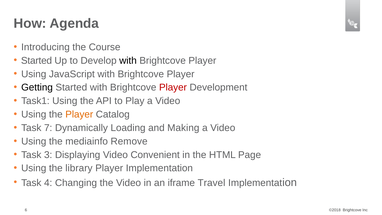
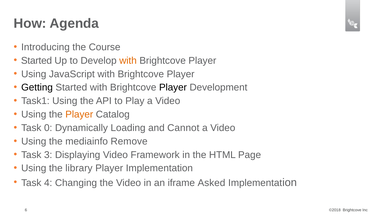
with at (128, 61) colour: black -> orange
Player at (173, 87) colour: red -> black
7: 7 -> 0
Making: Making -> Cannot
Convenient: Convenient -> Framework
Travel: Travel -> Asked
